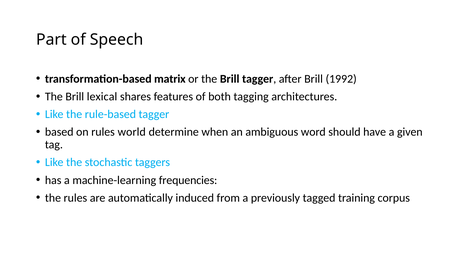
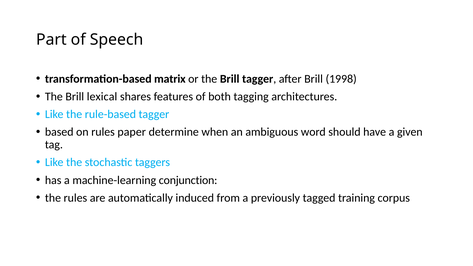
1992: 1992 -> 1998
world: world -> paper
frequencies: frequencies -> conjunction
